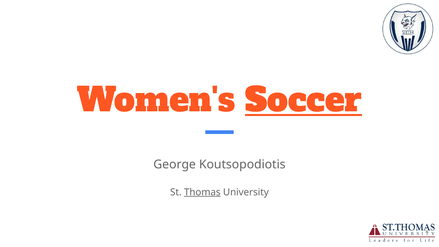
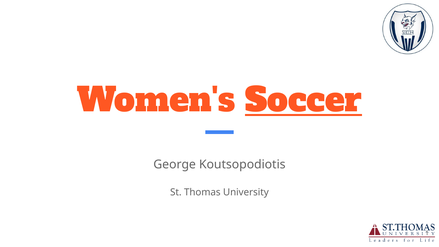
Thomas underline: present -> none
